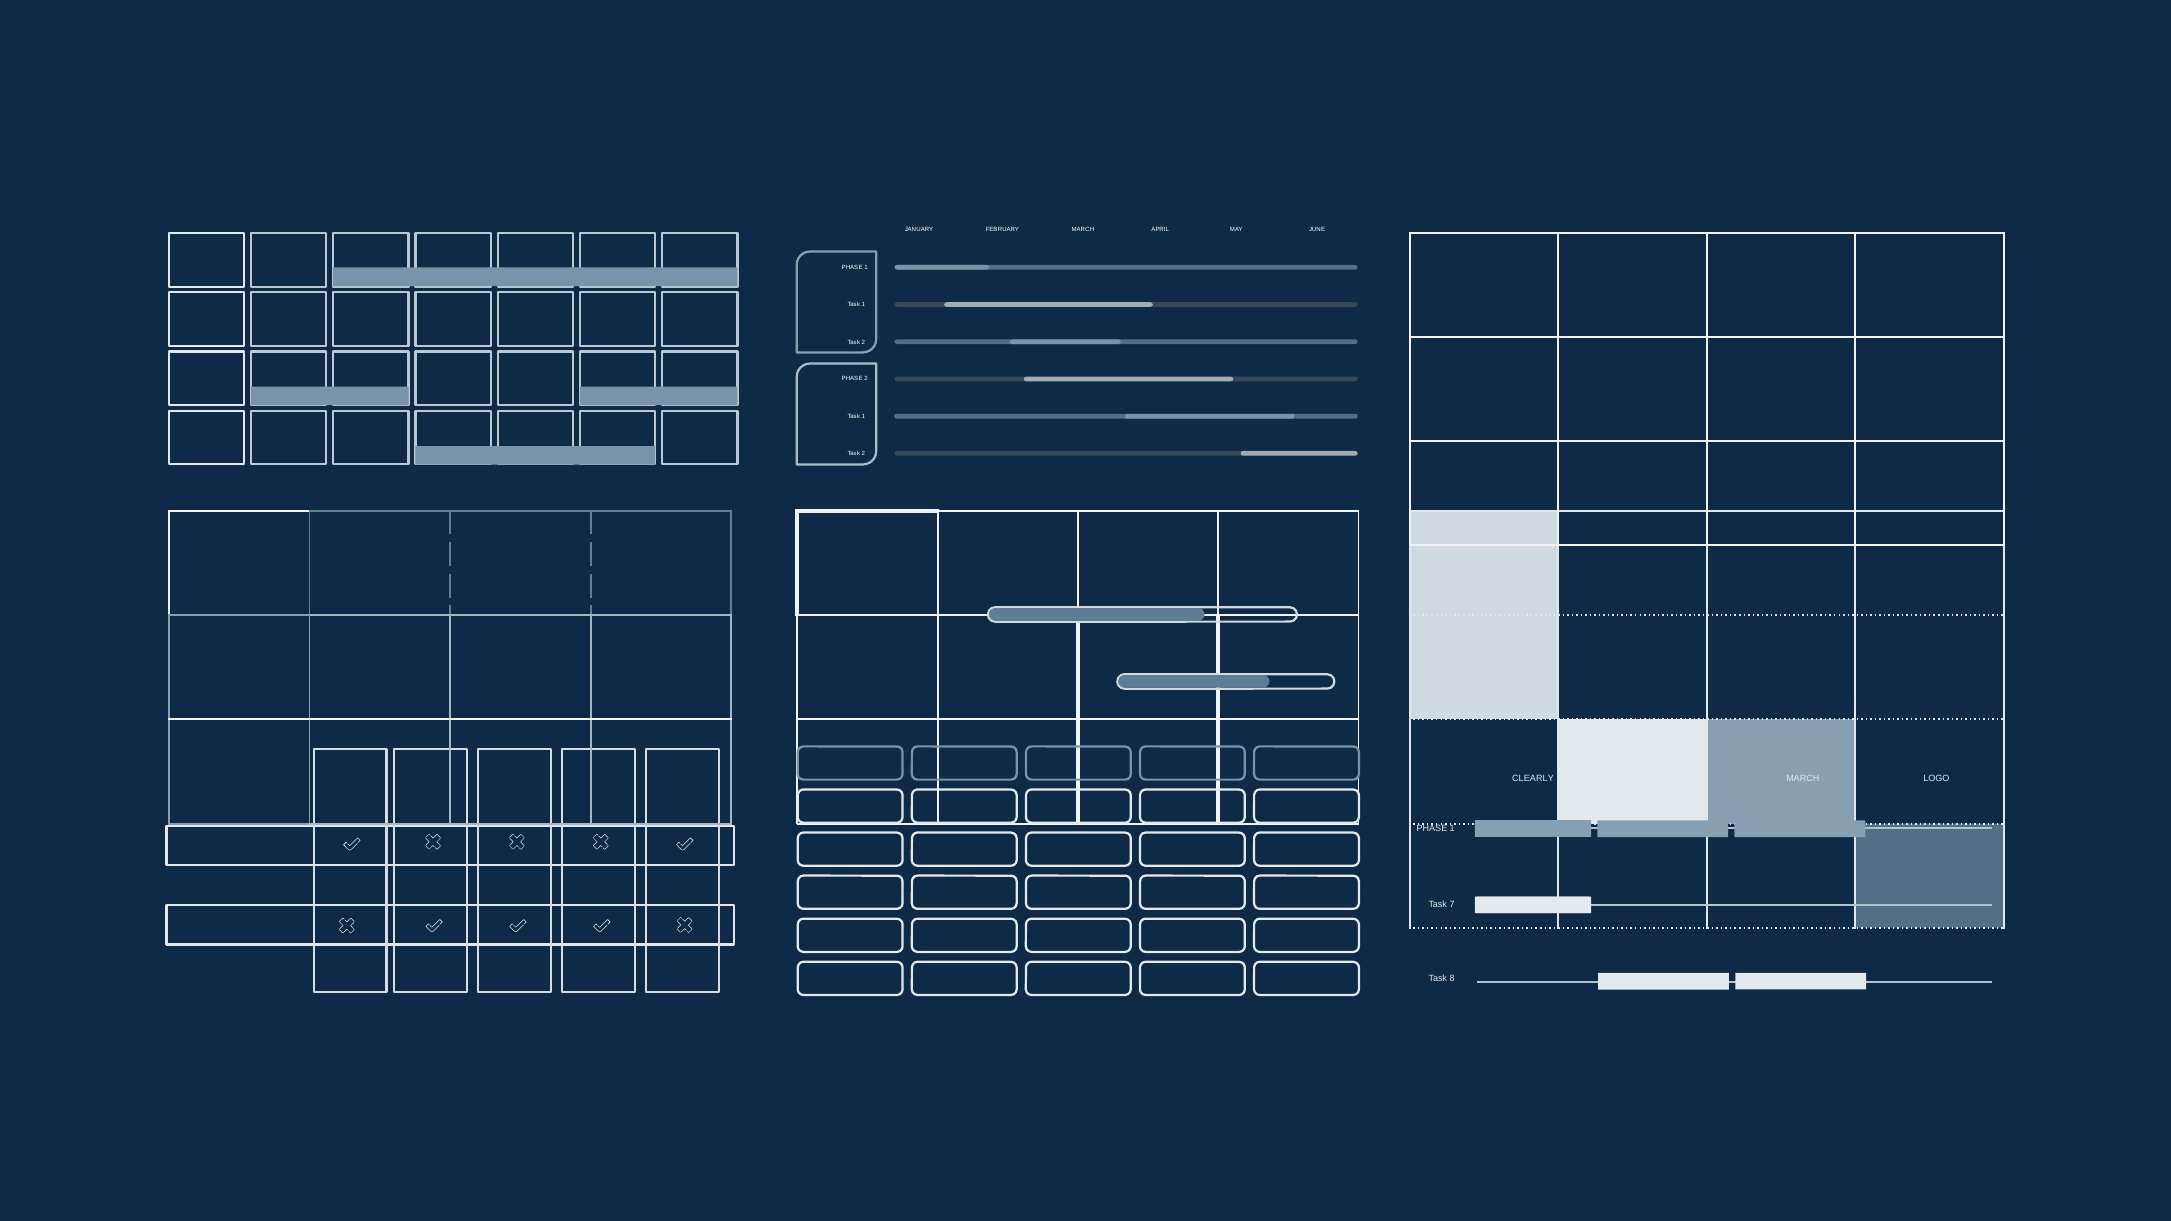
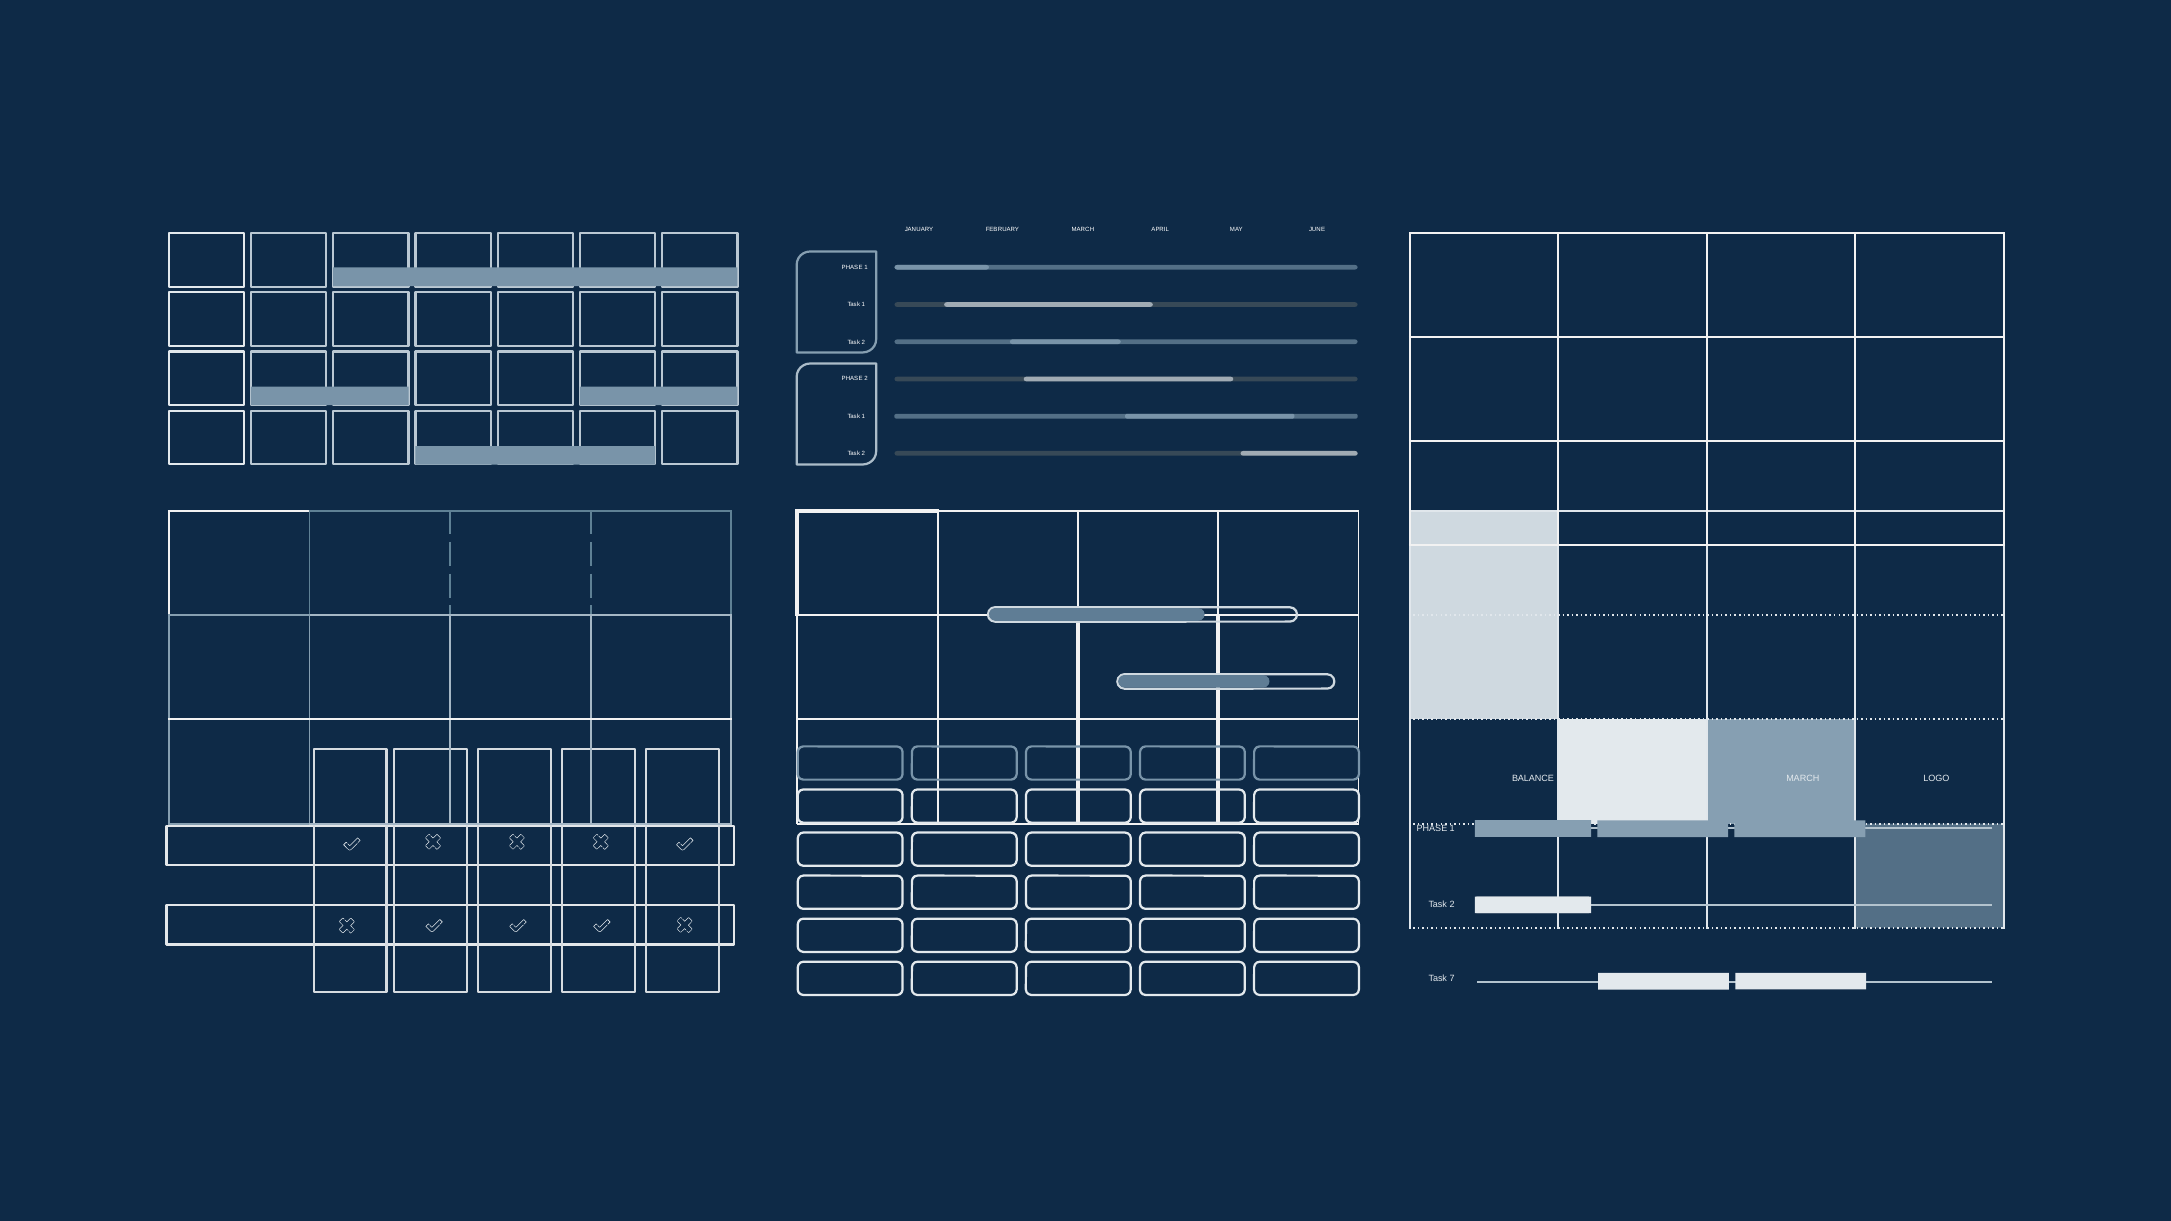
CLEARLY: CLEARLY -> BALANCE
7 at (1452, 904): 7 -> 2
8: 8 -> 7
